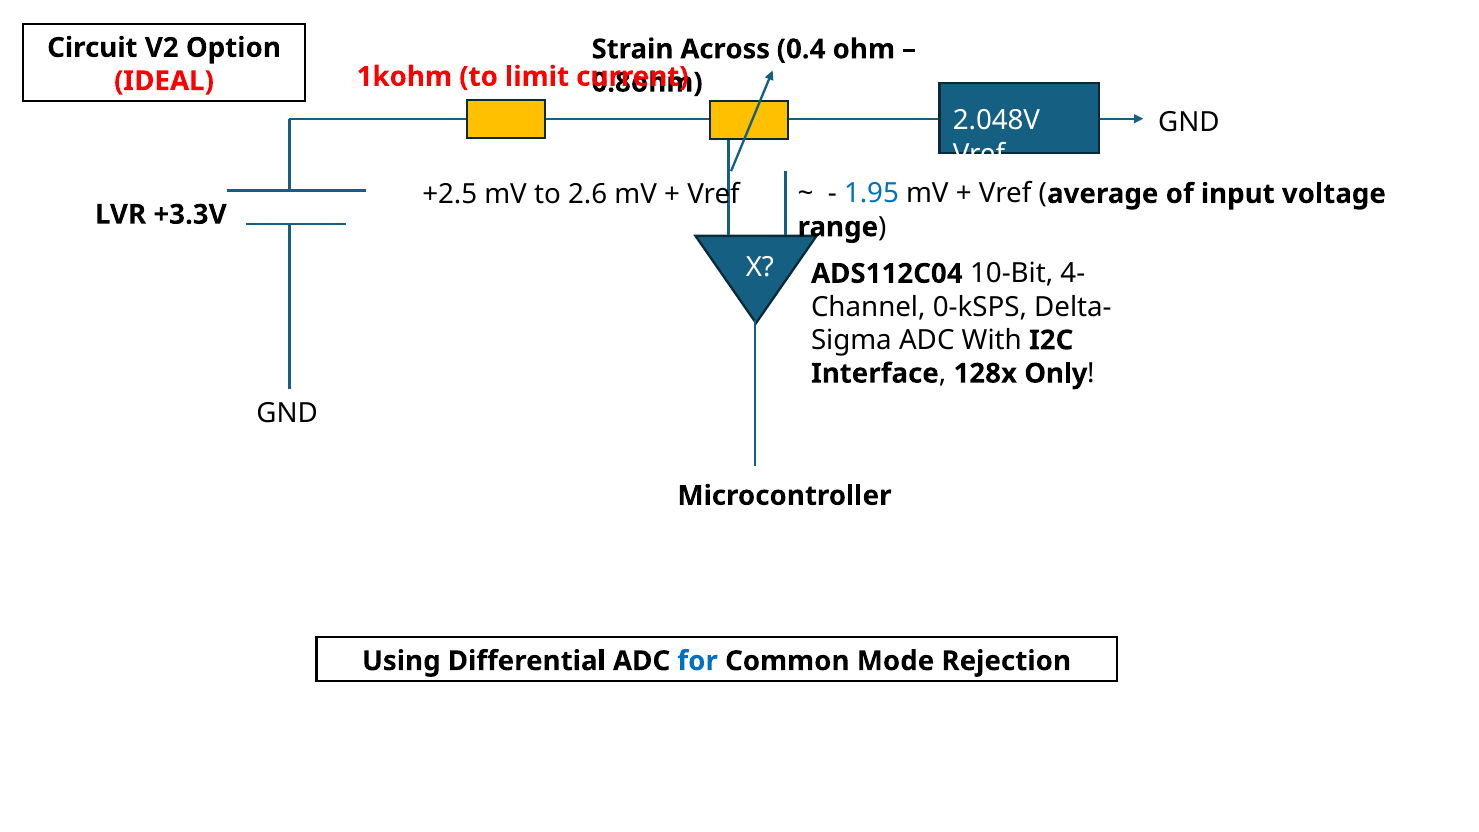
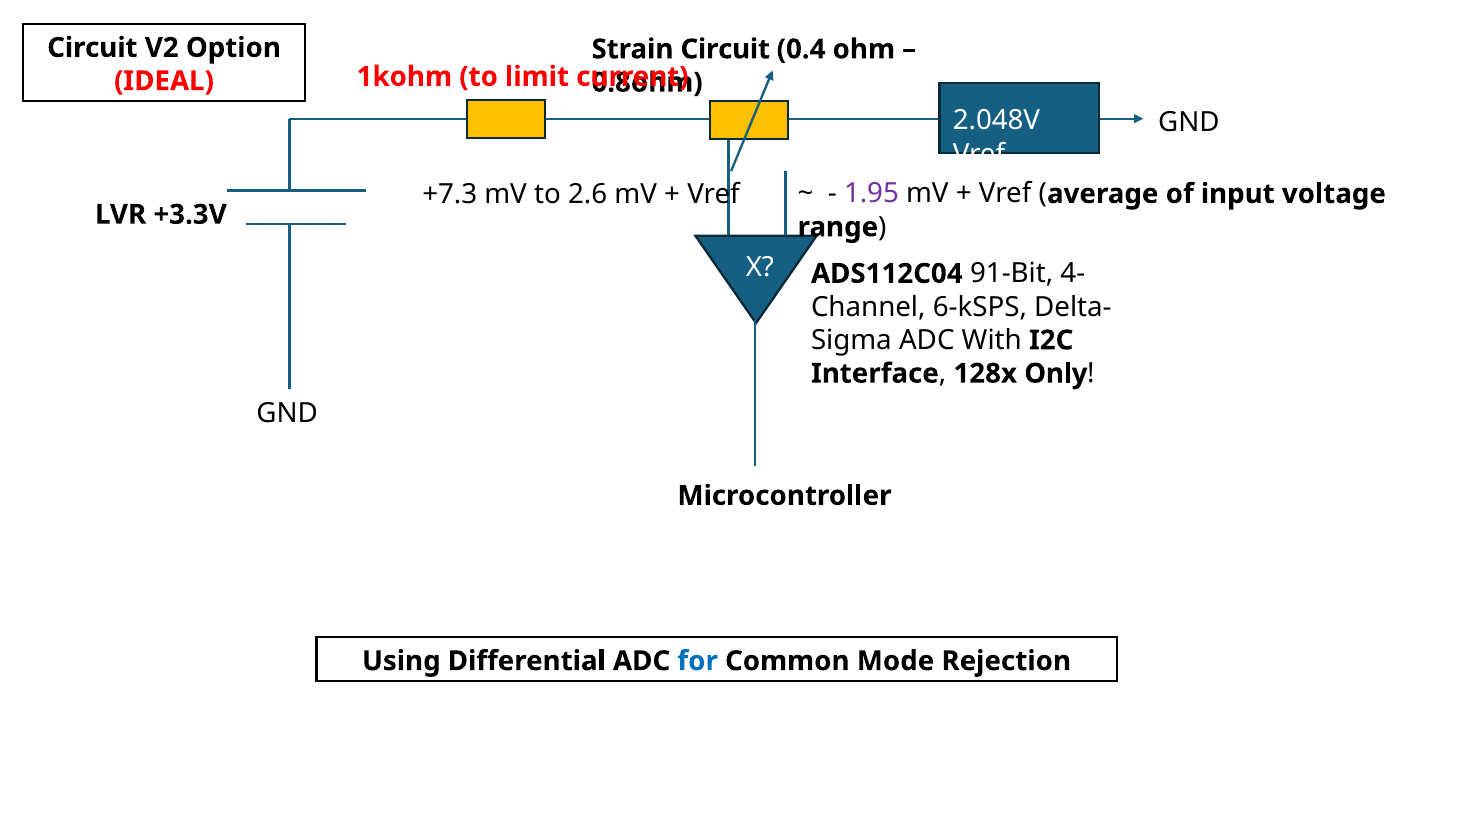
Strain Across: Across -> Circuit
+2.5: +2.5 -> +7.3
1.95 colour: blue -> purple
10-Bit: 10-Bit -> 91-Bit
0-kSPS: 0-kSPS -> 6-kSPS
